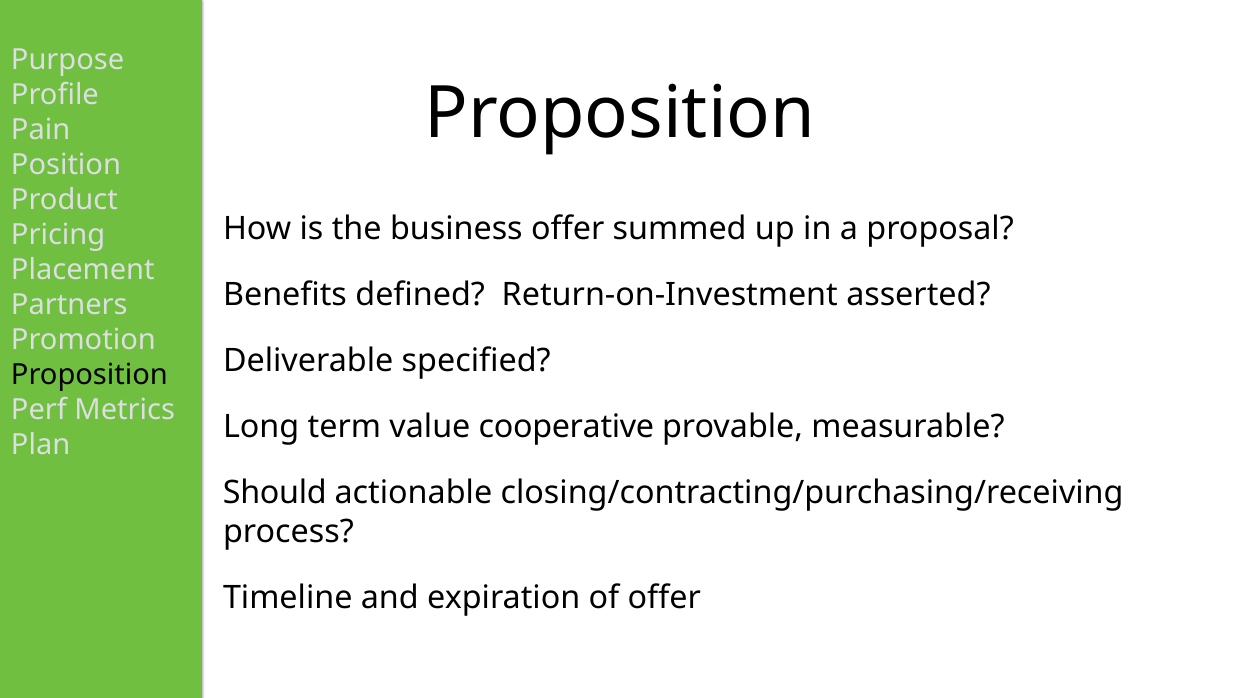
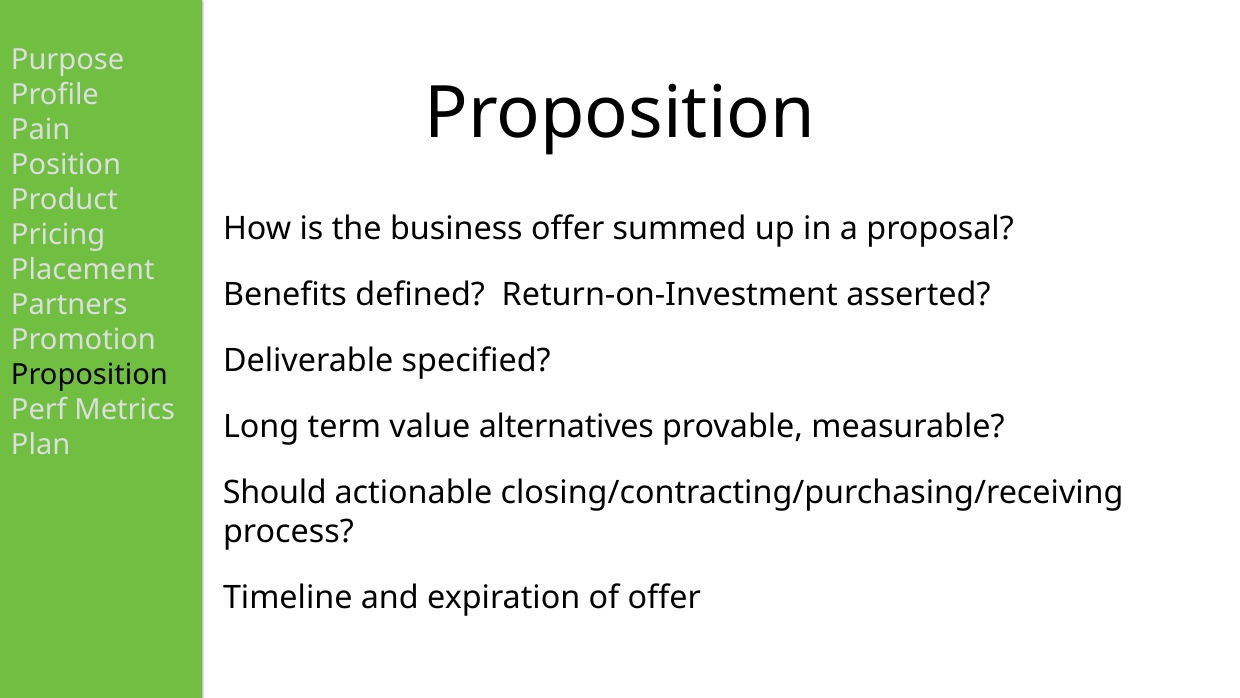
cooperative: cooperative -> alternatives
